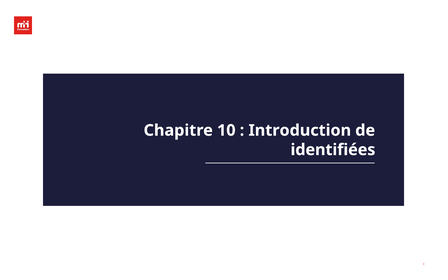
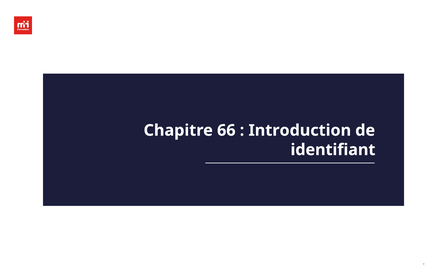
10: 10 -> 66
identifiées: identifiées -> identifiant
